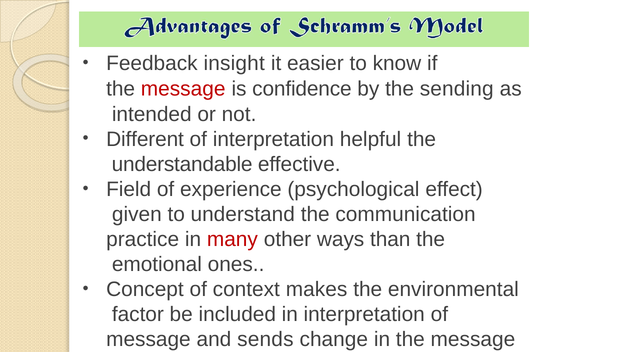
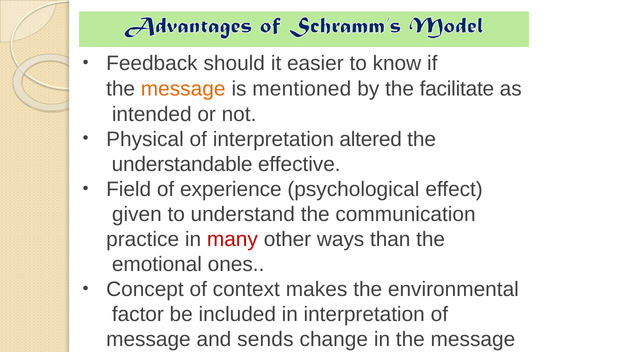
insight: insight -> should
message at (183, 89) colour: red -> orange
confidence: confidence -> mentioned
sending: sending -> facilitate
Different: Different -> Physical
helpful: helpful -> altered
